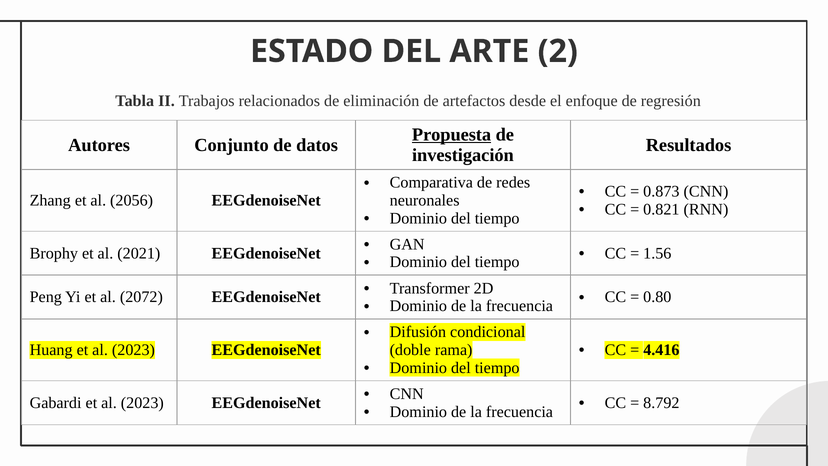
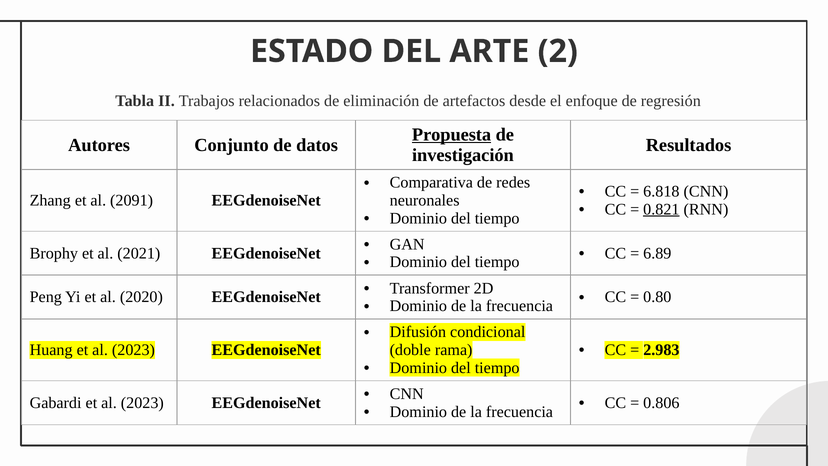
0.873: 0.873 -> 6.818
2056: 2056 -> 2091
0.821 underline: none -> present
1.56: 1.56 -> 6.89
2072: 2072 -> 2020
4.416: 4.416 -> 2.983
8.792: 8.792 -> 0.806
